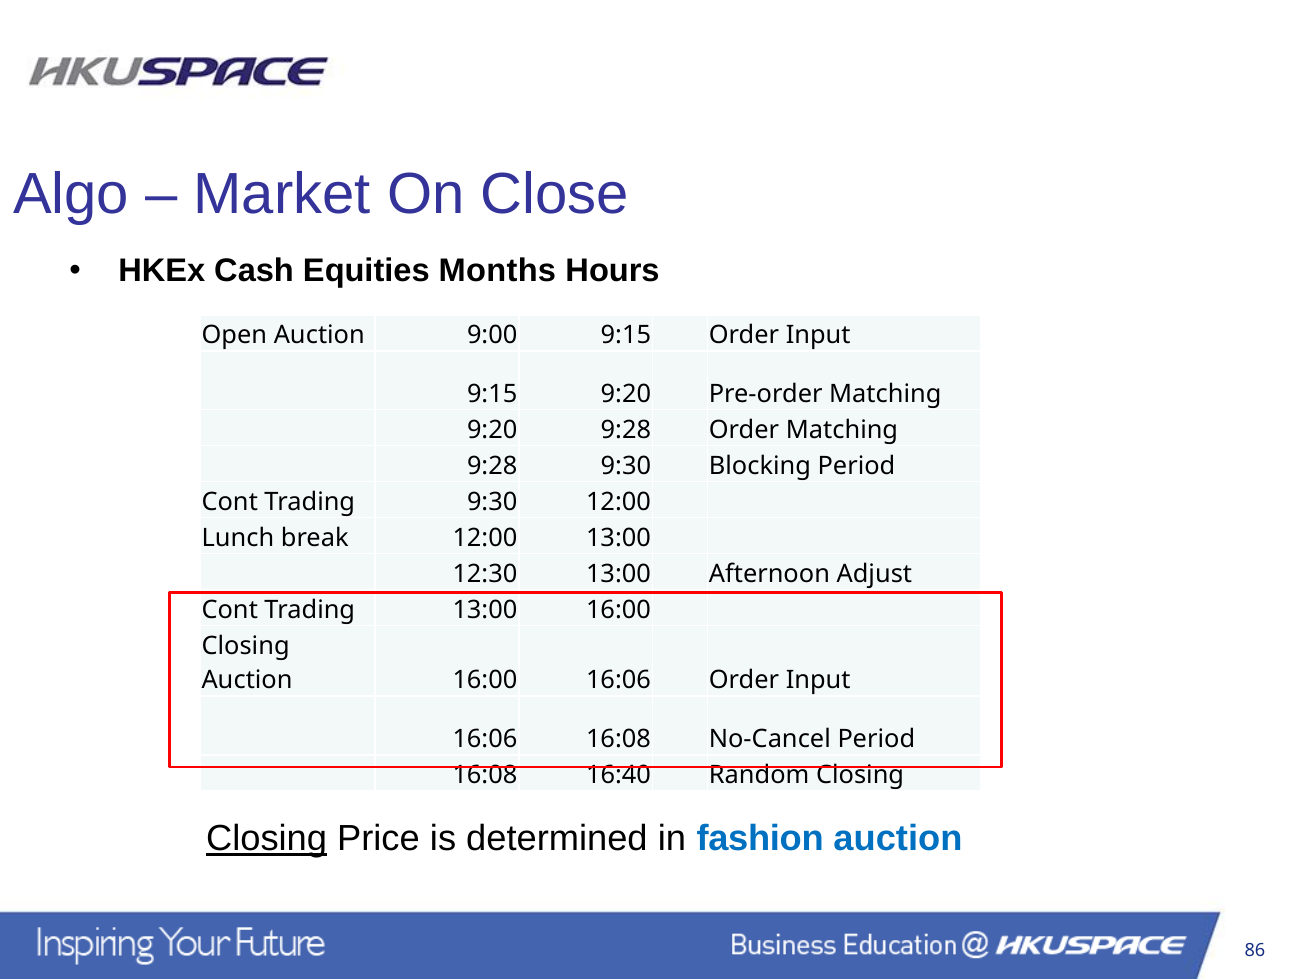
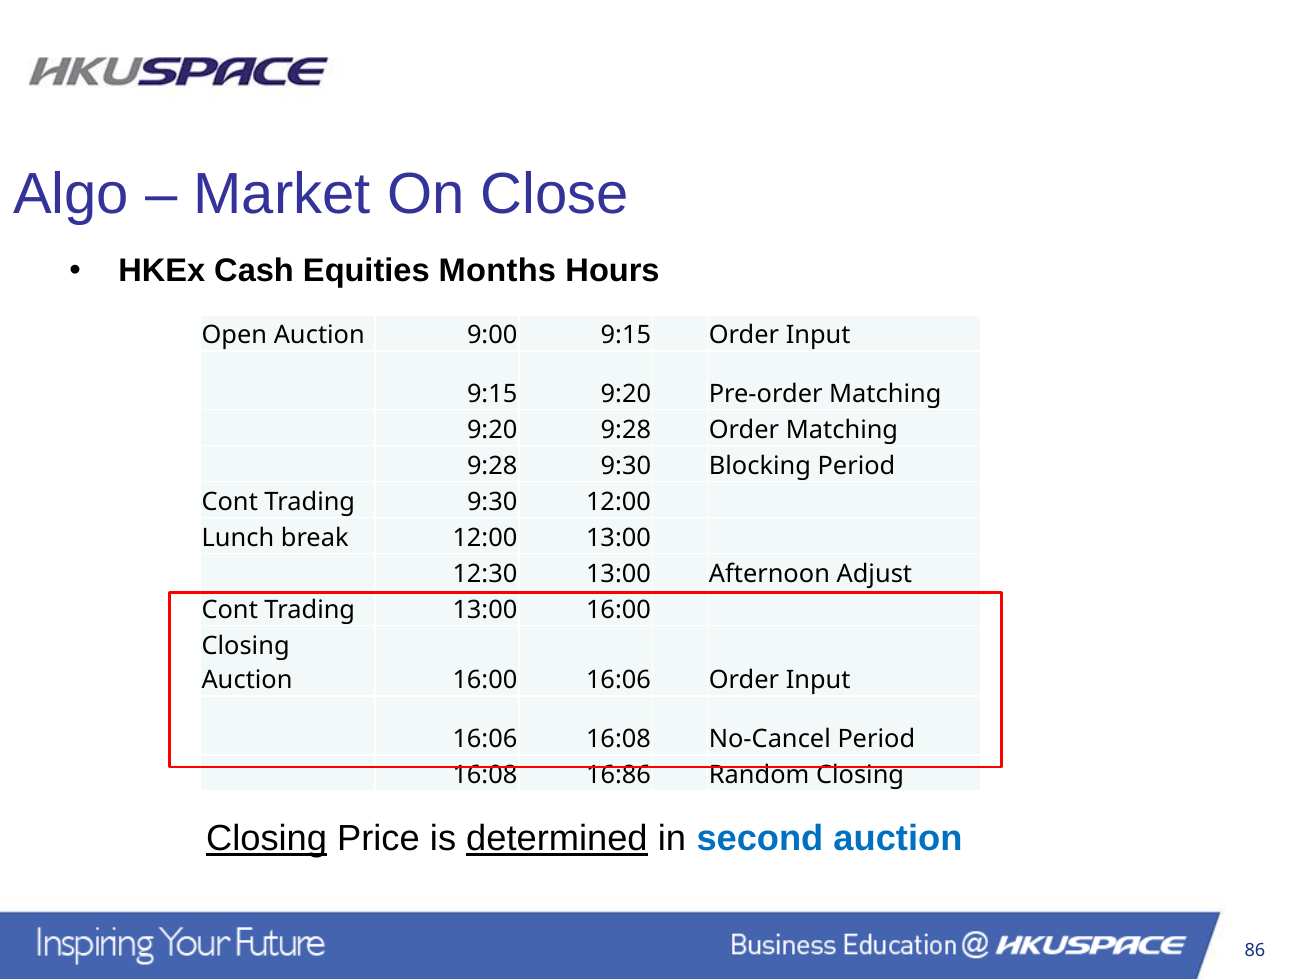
16:40: 16:40 -> 16:86
determined underline: none -> present
fashion: fashion -> second
